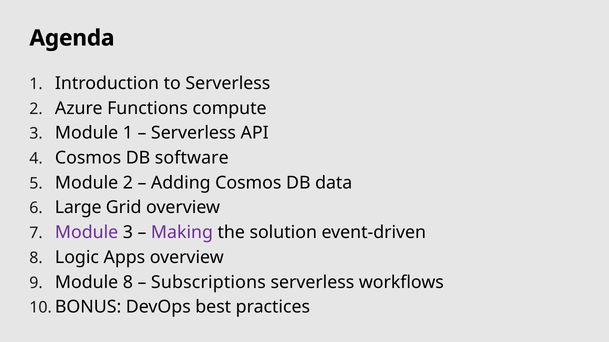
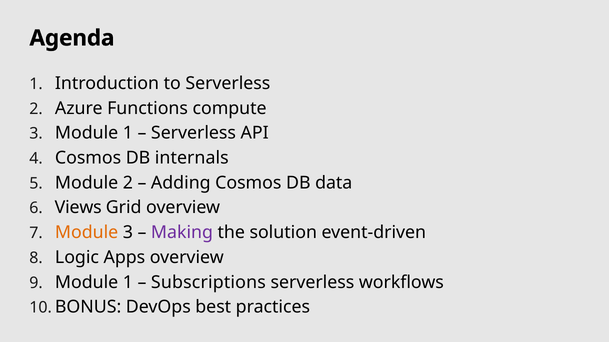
software: software -> internals
Large: Large -> Views
Module at (87, 233) colour: purple -> orange
8 at (128, 283): 8 -> 1
